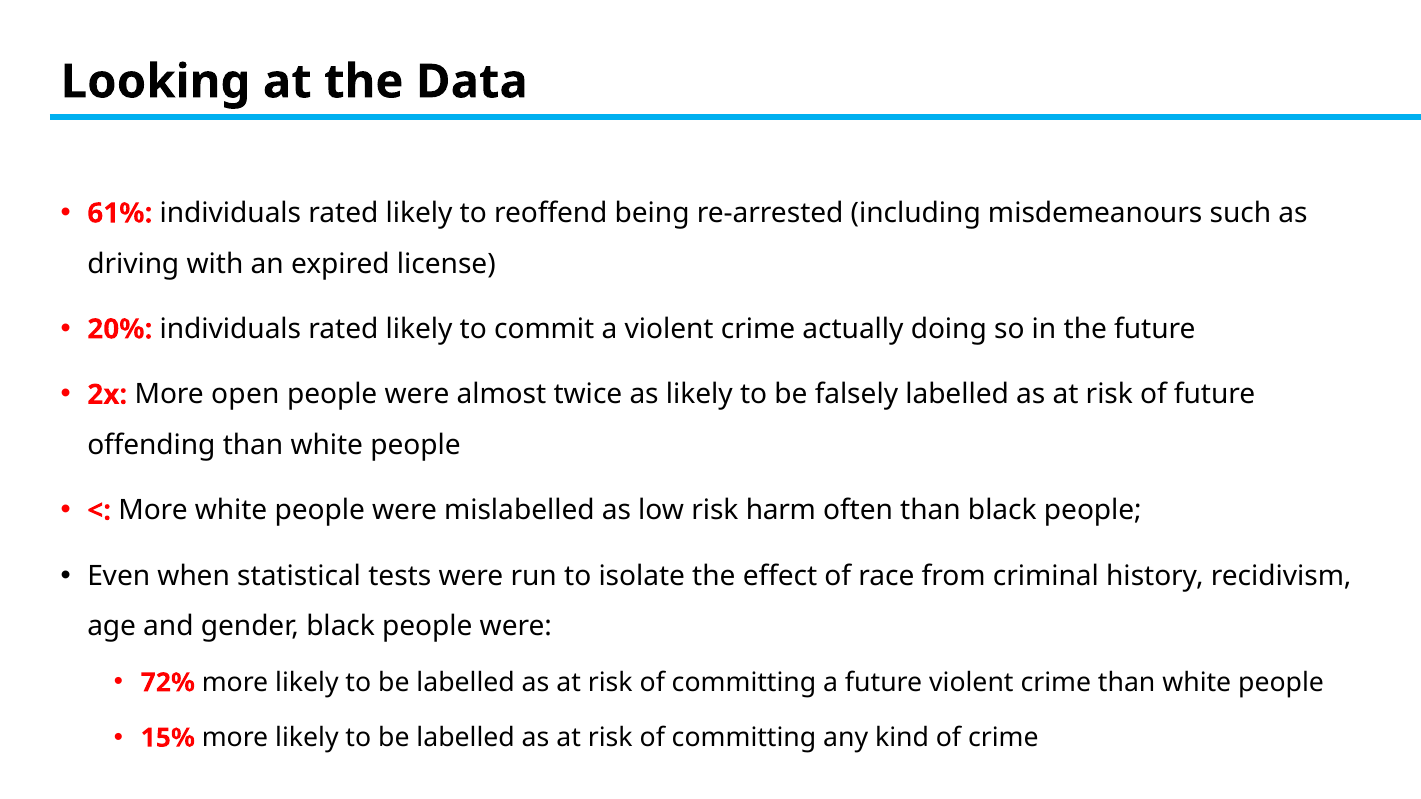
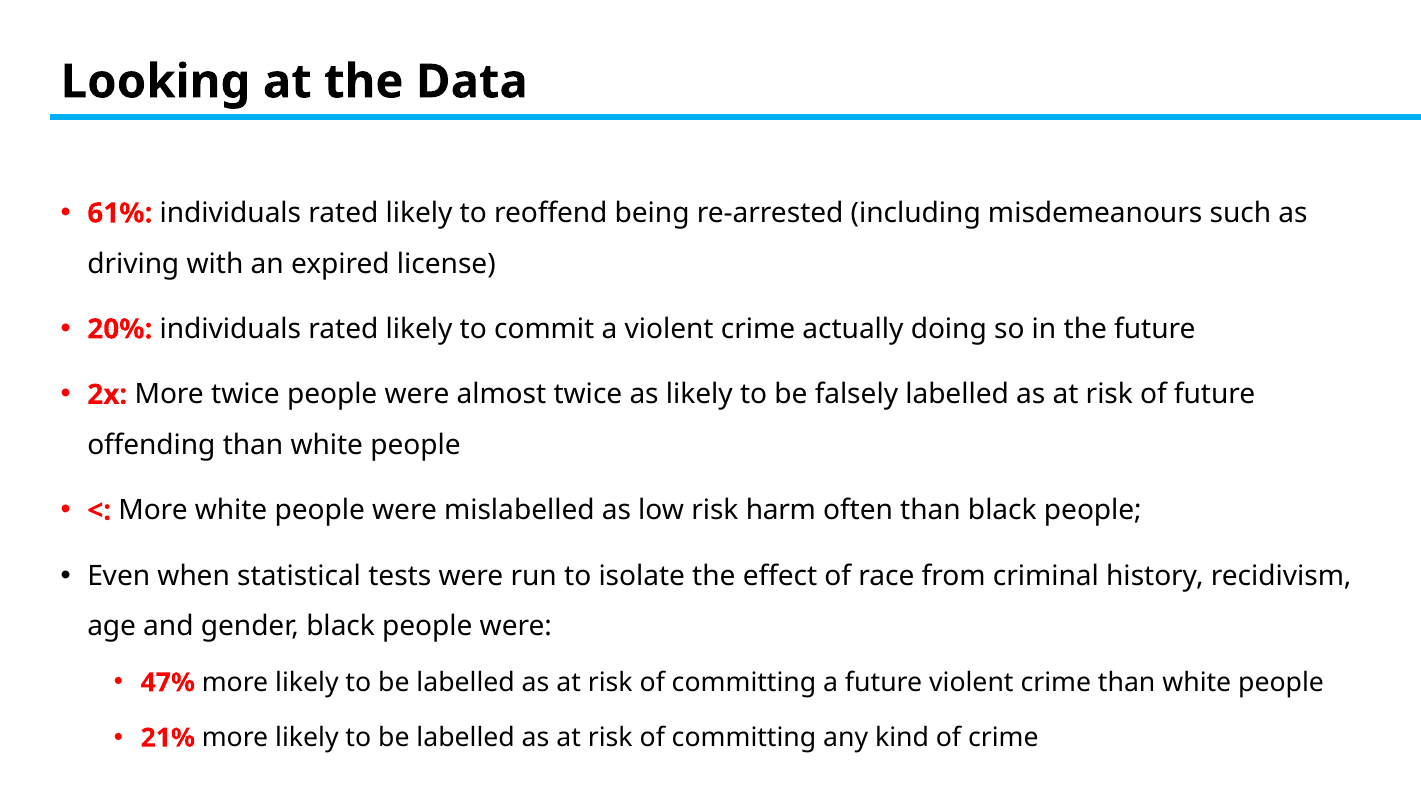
More open: open -> twice
72%: 72% -> 47%
15%: 15% -> 21%
